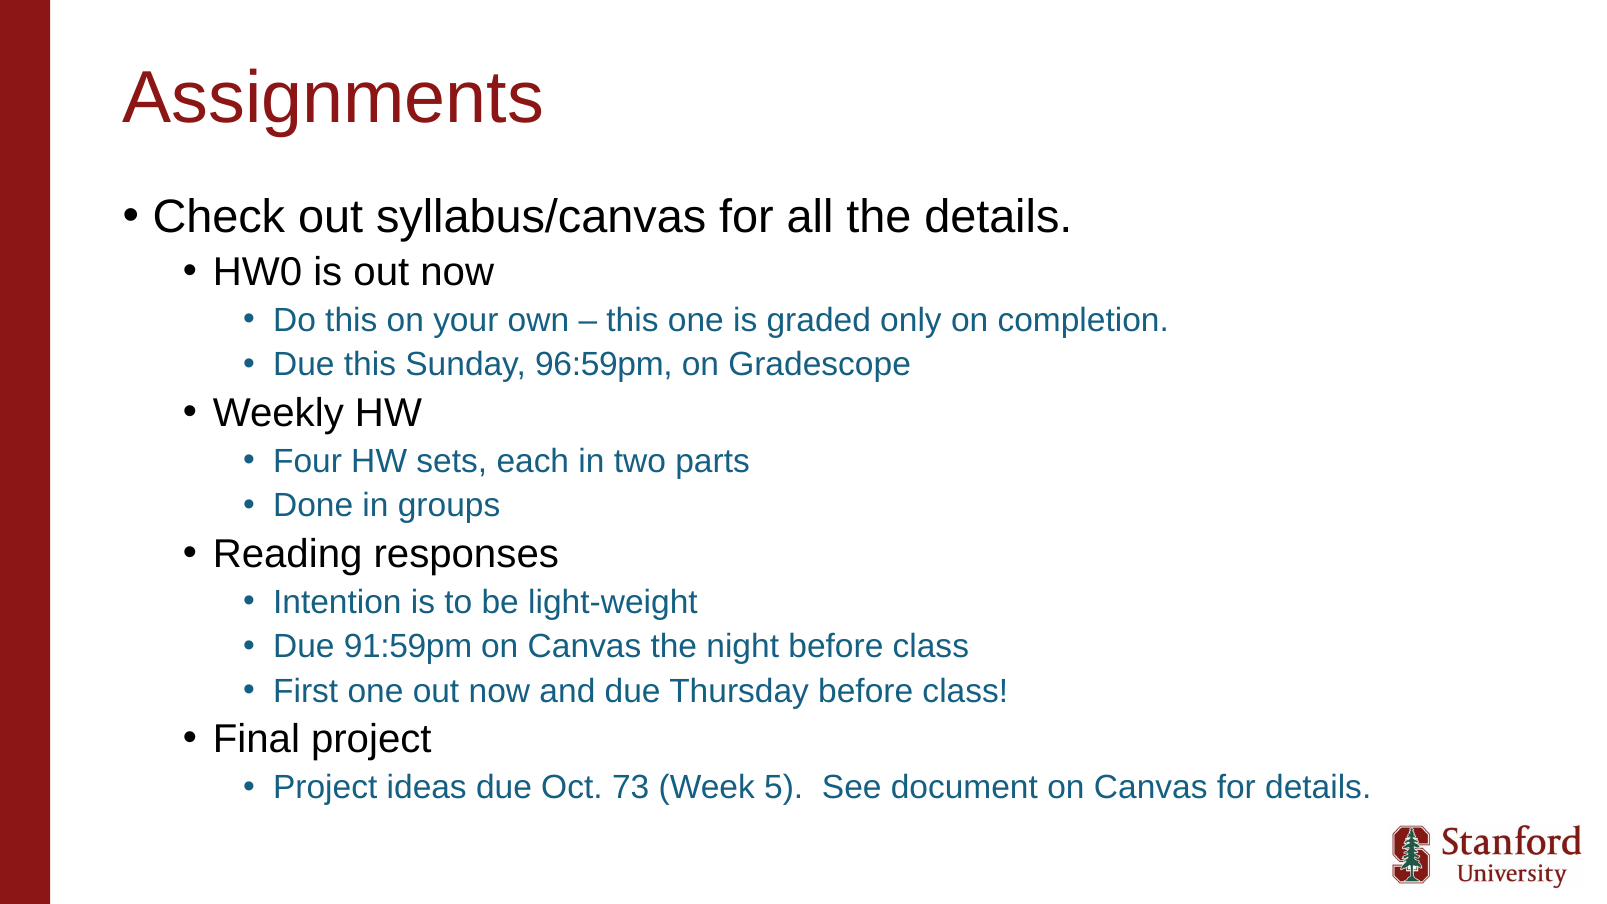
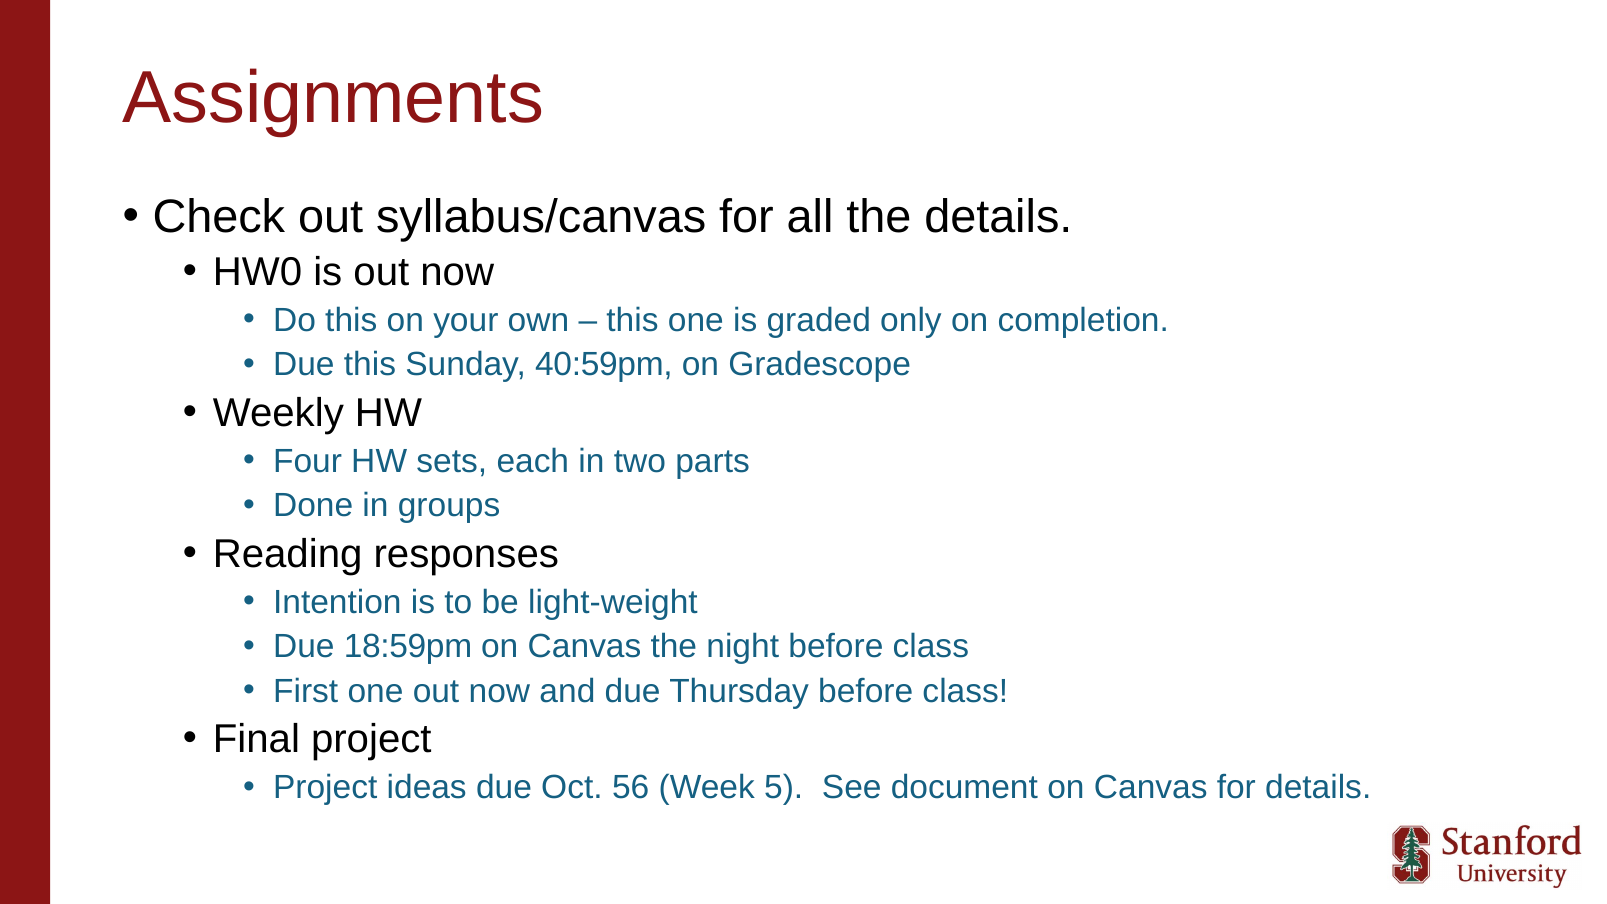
96:59pm: 96:59pm -> 40:59pm
91:59pm: 91:59pm -> 18:59pm
73: 73 -> 56
